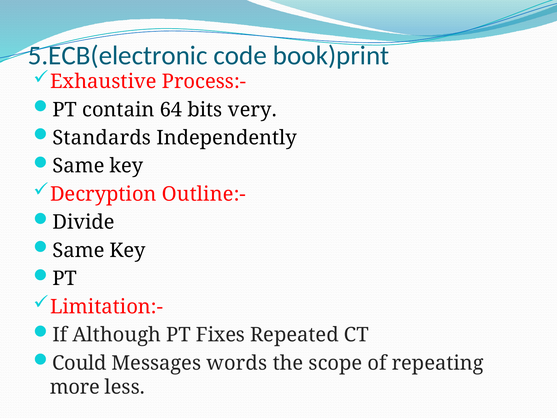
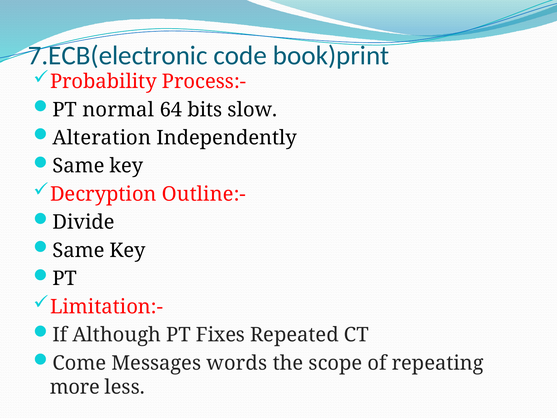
5.ECB(electronic: 5.ECB(electronic -> 7.ECB(electronic
Exhaustive: Exhaustive -> Probability
contain: contain -> normal
very: very -> slow
Standards: Standards -> Alteration
Could: Could -> Come
